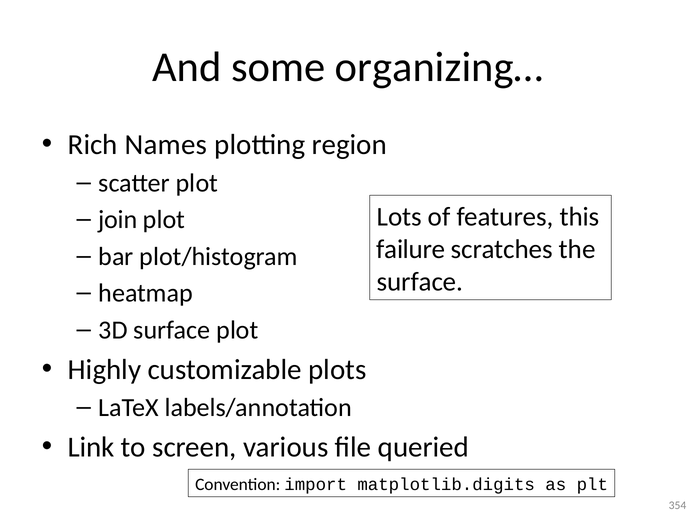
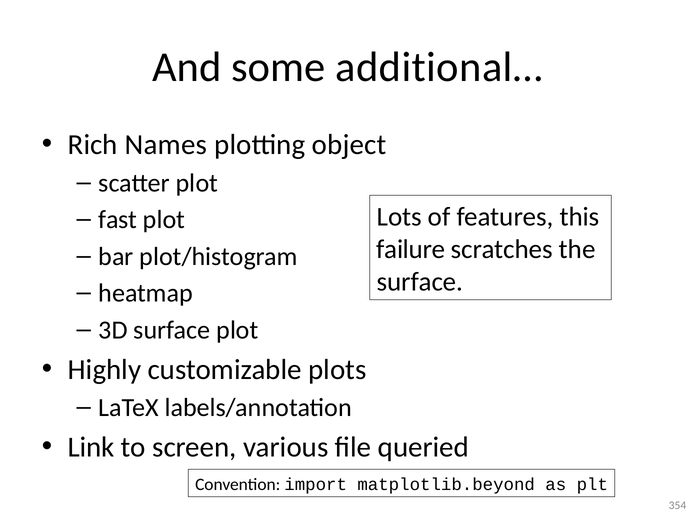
organizing…: organizing… -> additional…
region: region -> object
join: join -> fast
matplotlib.digits: matplotlib.digits -> matplotlib.beyond
